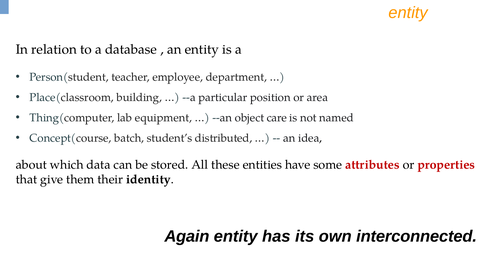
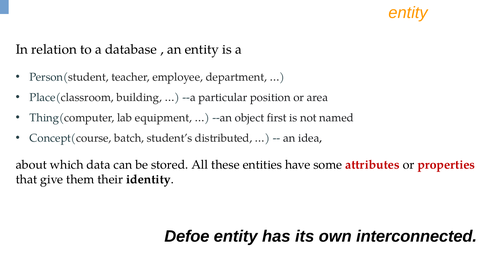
care: care -> first
Again: Again -> Defoe
